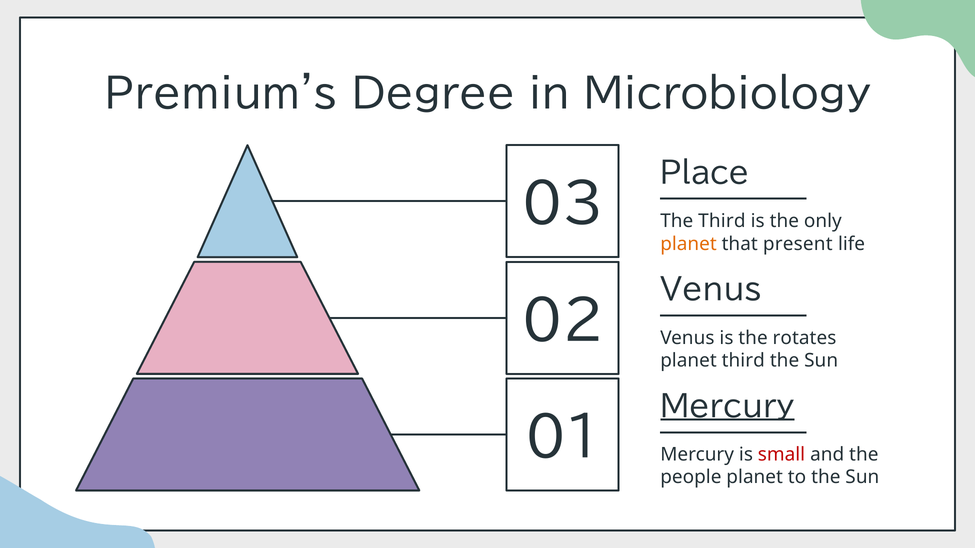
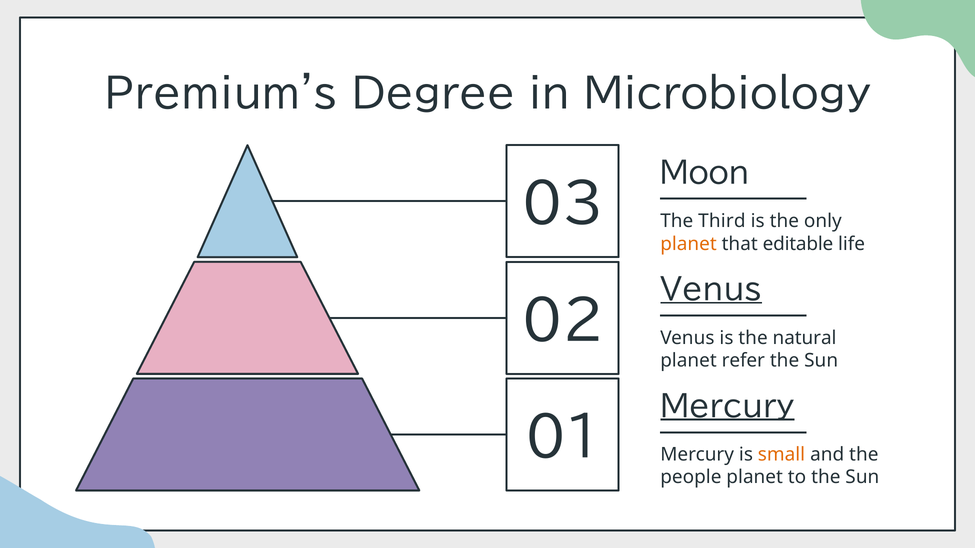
Place: Place -> Moon
present: present -> editable
Venus at (711, 290) underline: none -> present
rotates: rotates -> natural
planet third: third -> refer
small colour: red -> orange
